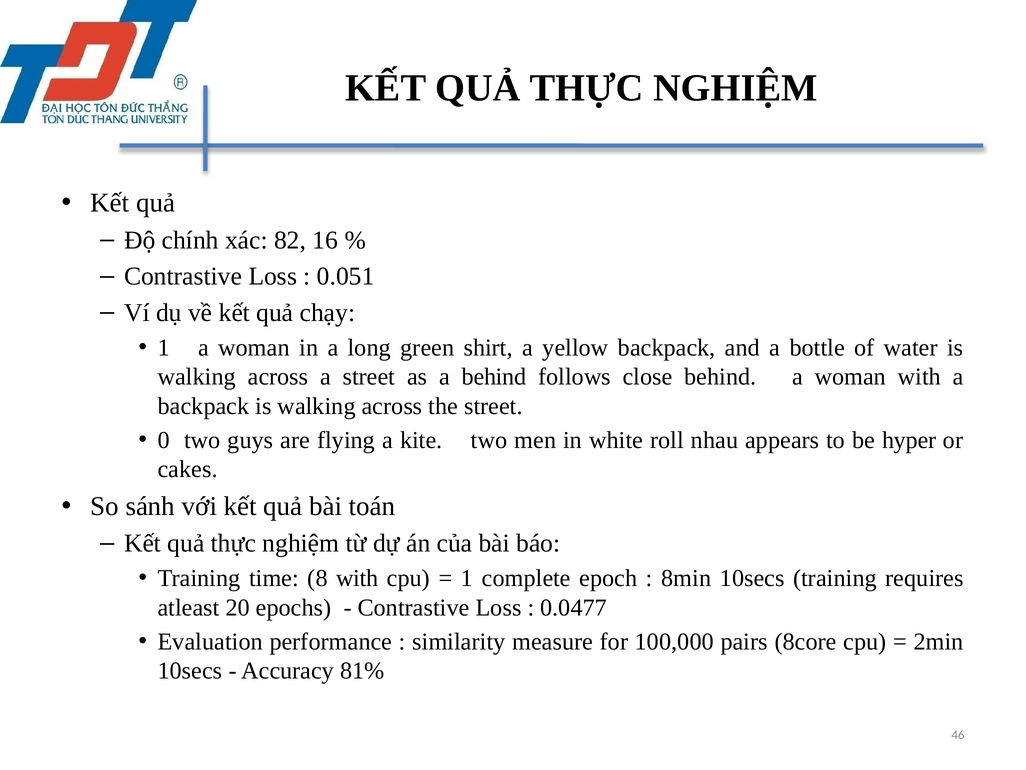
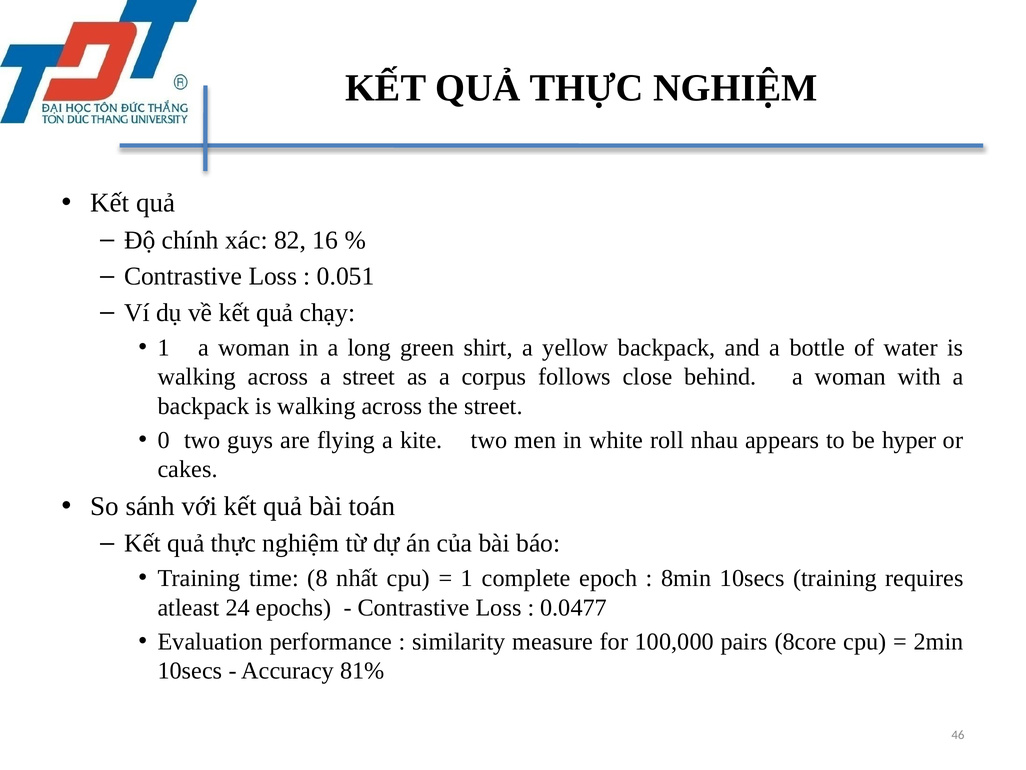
a behind: behind -> corpus
8 with: with -> nhất
20: 20 -> 24
